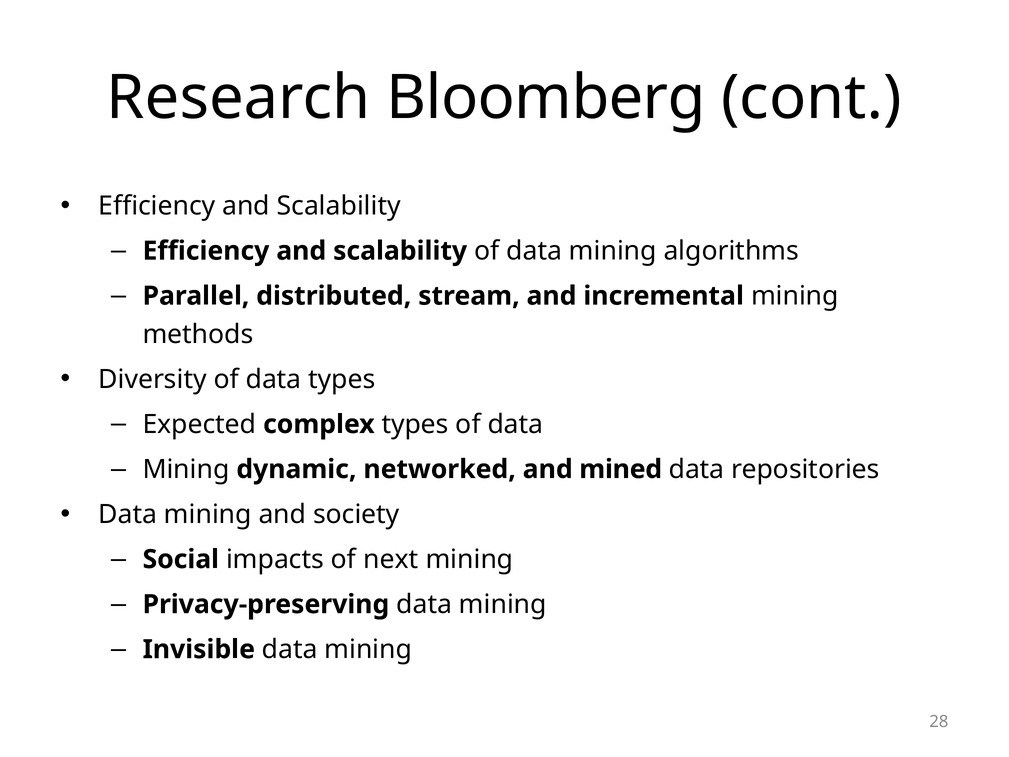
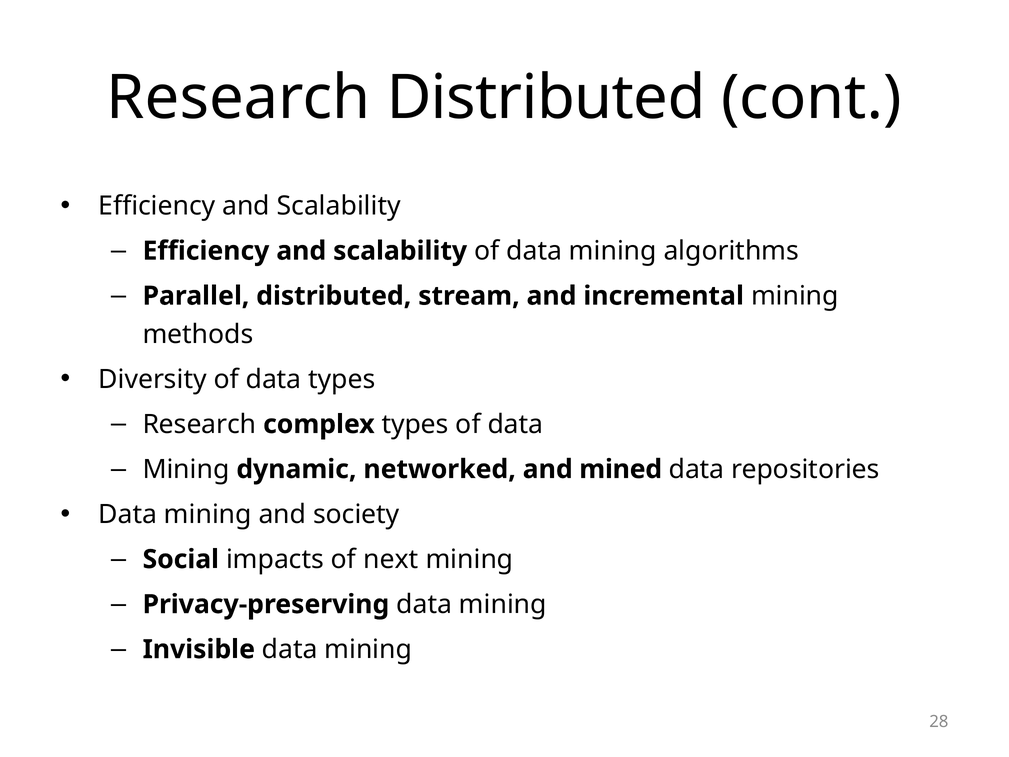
Research Bloomberg: Bloomberg -> Distributed
Expected at (199, 424): Expected -> Research
